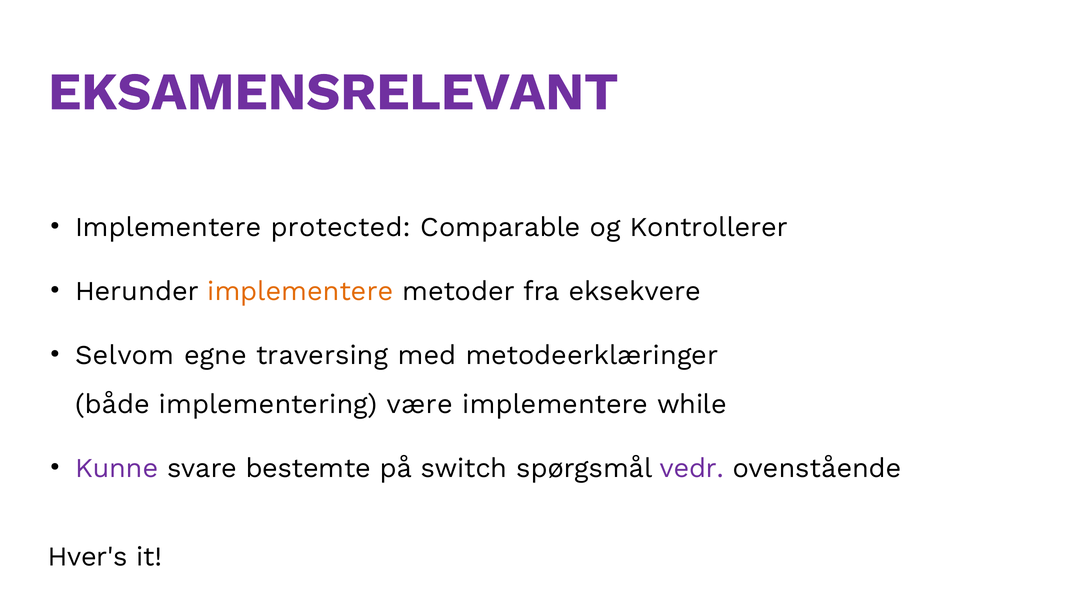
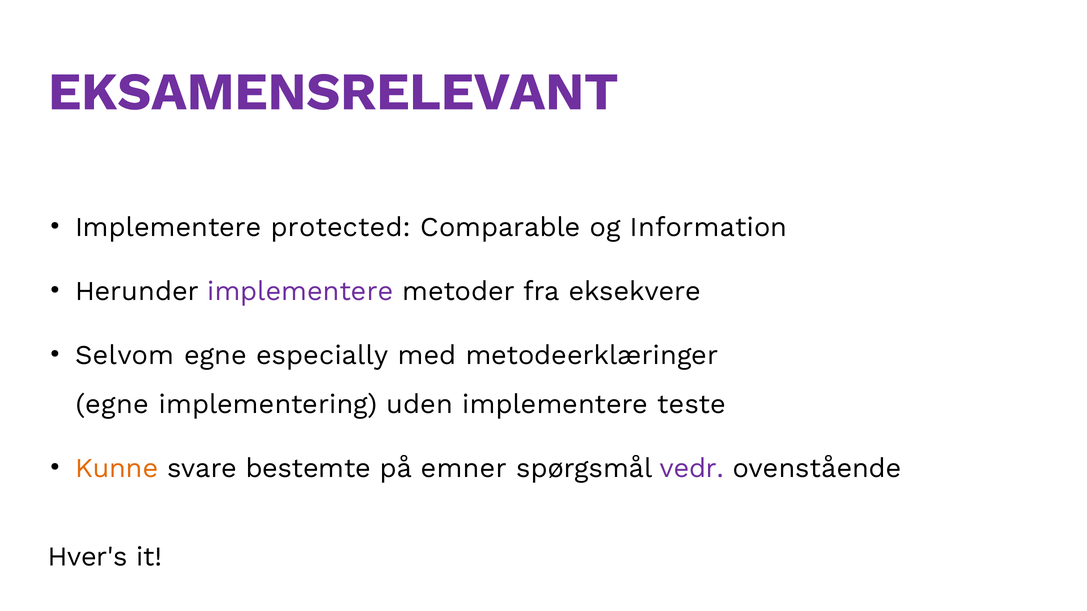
Kontrollerer: Kontrollerer -> Information
implementere at (300, 292) colour: orange -> purple
traversing: traversing -> especially
både at (112, 405): både -> egne
være: være -> uden
while: while -> teste
Kunne colour: purple -> orange
switch: switch -> emner
